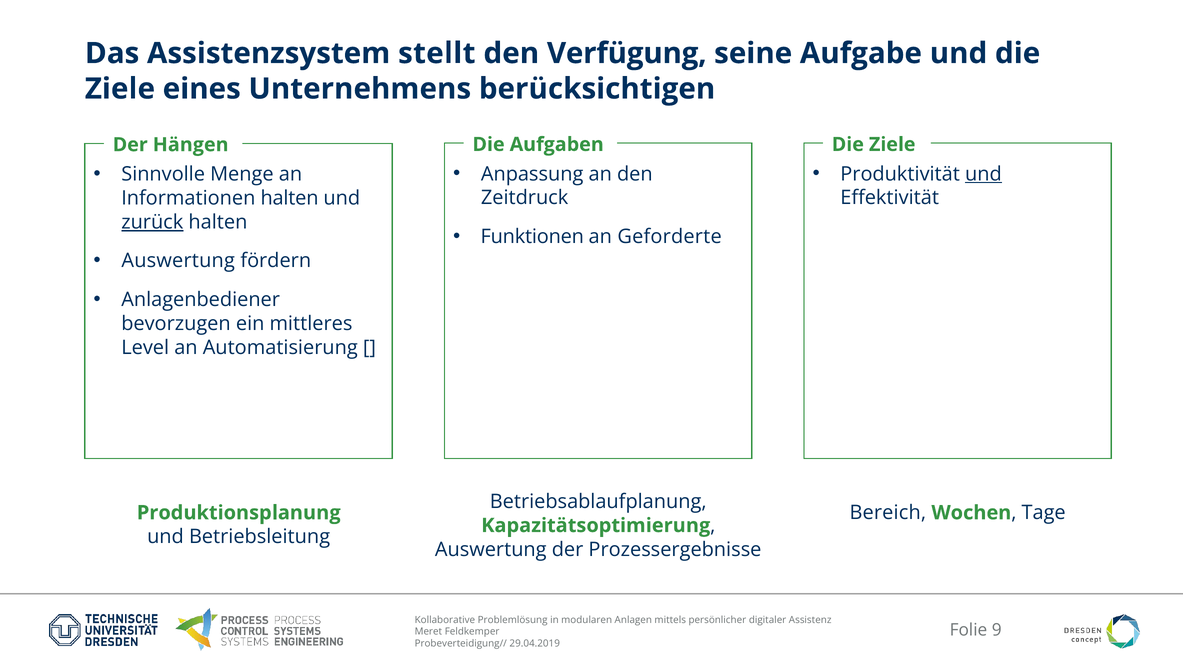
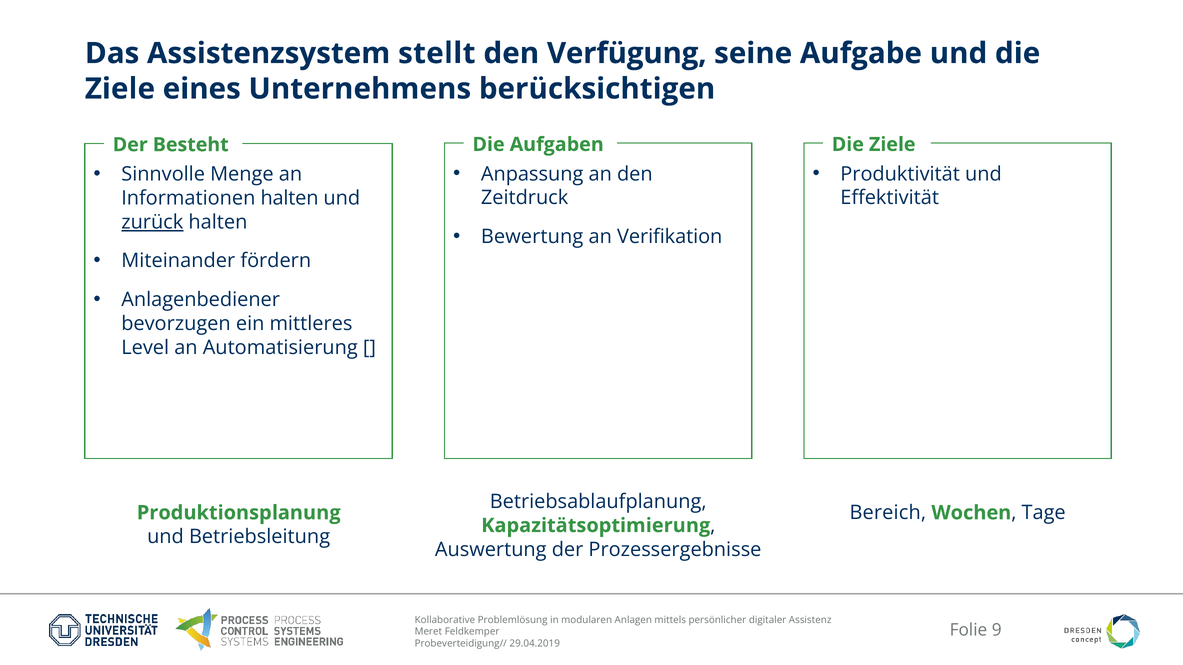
Hängen: Hängen -> Besteht
und at (983, 174) underline: present -> none
Funktionen: Funktionen -> Bewertung
Geforderte: Geforderte -> Verifikation
Auswertung at (178, 261): Auswertung -> Miteinander
